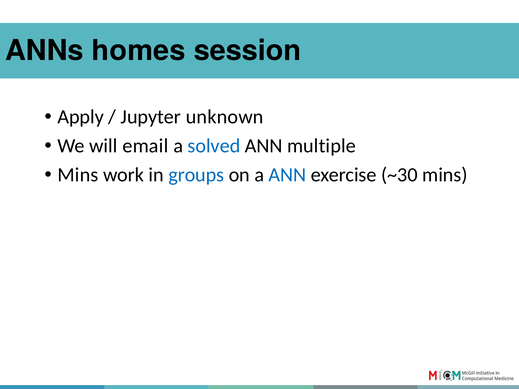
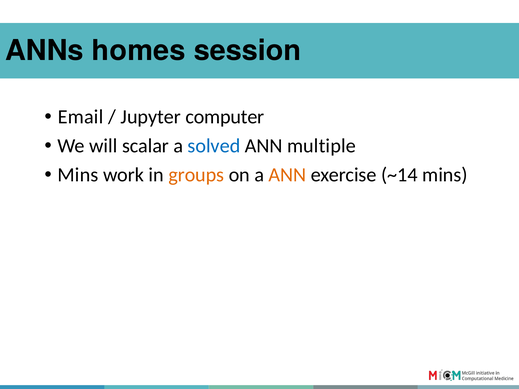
Apply: Apply -> Email
unknown: unknown -> computer
email: email -> scalar
groups colour: blue -> orange
ANN at (287, 175) colour: blue -> orange
~30: ~30 -> ~14
